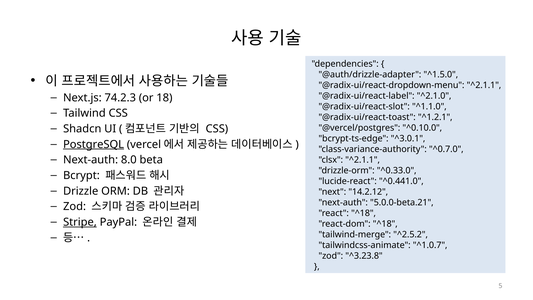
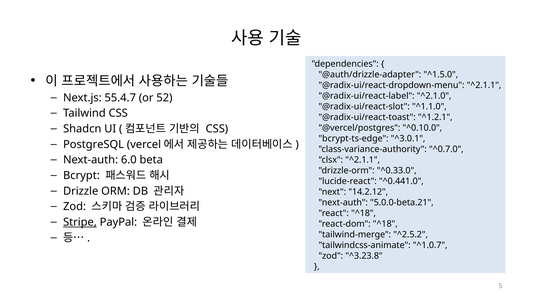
74.2.3: 74.2.3 -> 55.4.7
18: 18 -> 52
PostgreSQL underline: present -> none
8.0: 8.0 -> 6.0
